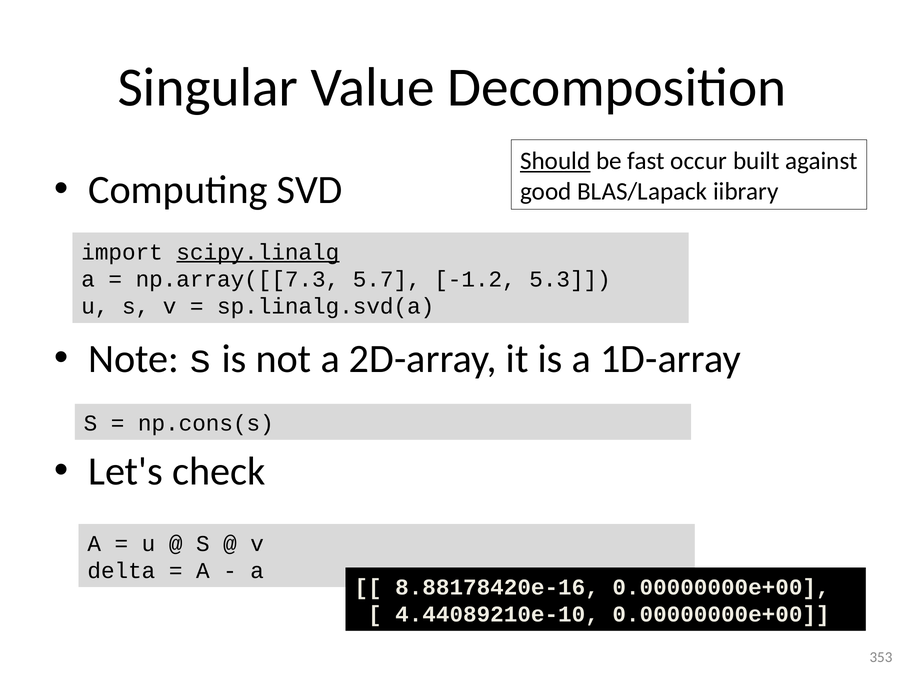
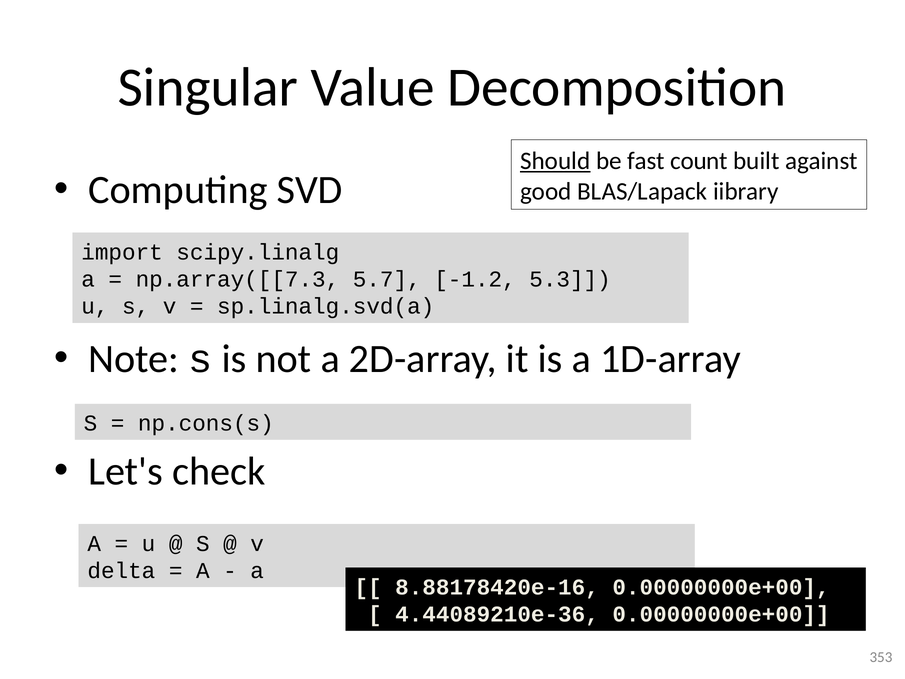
occur: occur -> count
scipy.linalg underline: present -> none
4.44089210e-10: 4.44089210e-10 -> 4.44089210e-36
